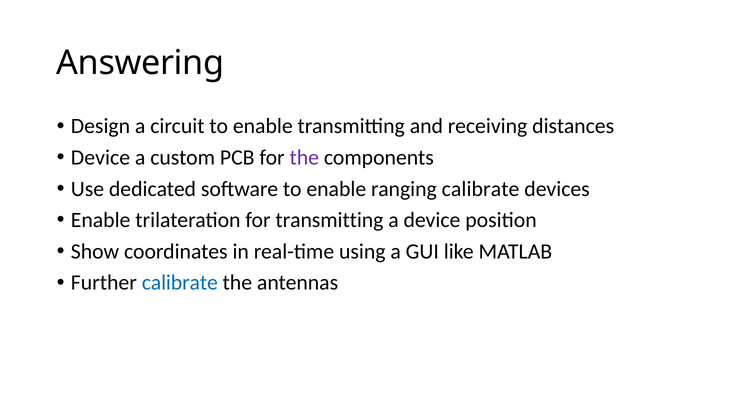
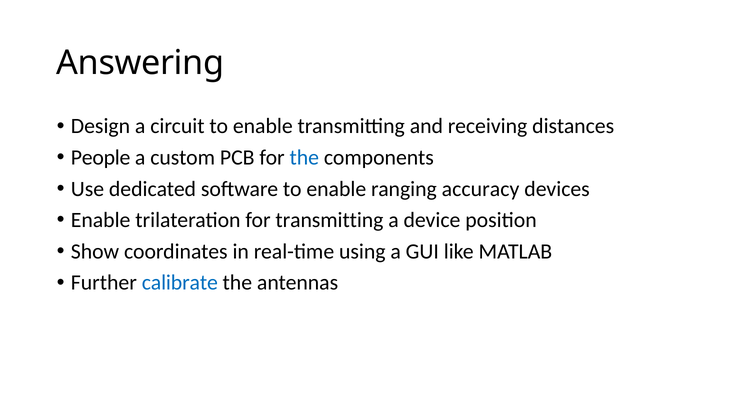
Device at (100, 157): Device -> People
the at (304, 157) colour: purple -> blue
ranging calibrate: calibrate -> accuracy
